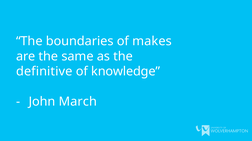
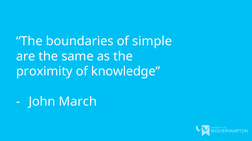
makes: makes -> simple
definitive: definitive -> proximity
